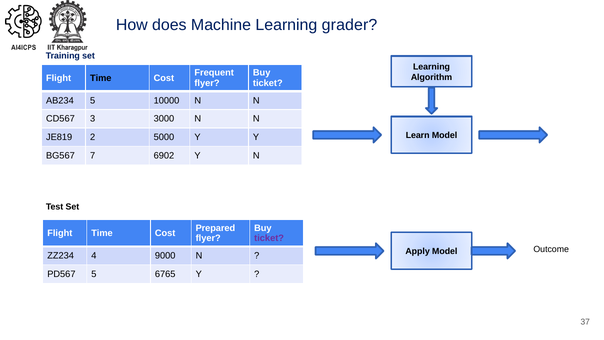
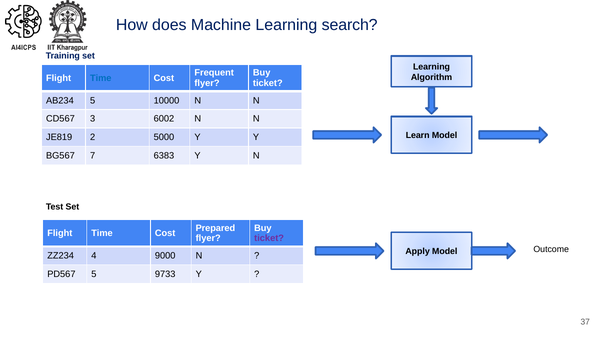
grader: grader -> search
Time at (101, 78) colour: black -> blue
3000: 3000 -> 6002
6902: 6902 -> 6383
6765: 6765 -> 9733
